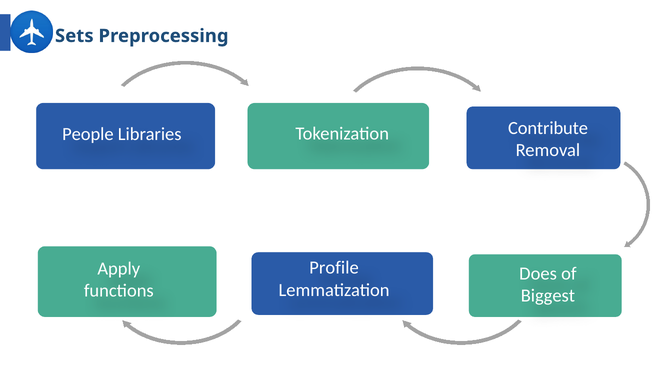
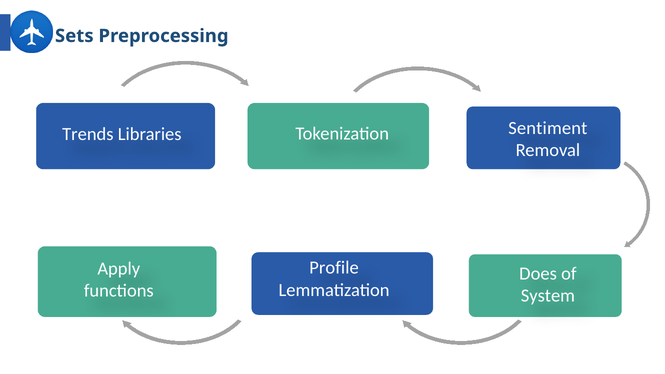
People: People -> Trends
Contribute: Contribute -> Sentiment
Biggest: Biggest -> System
